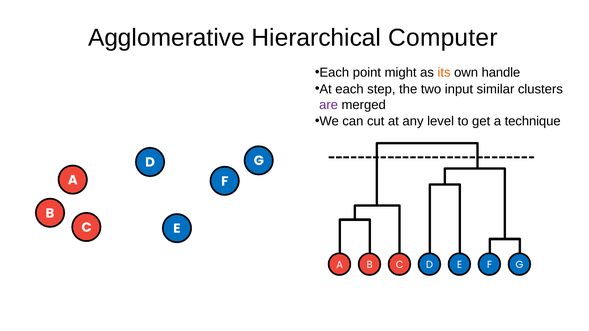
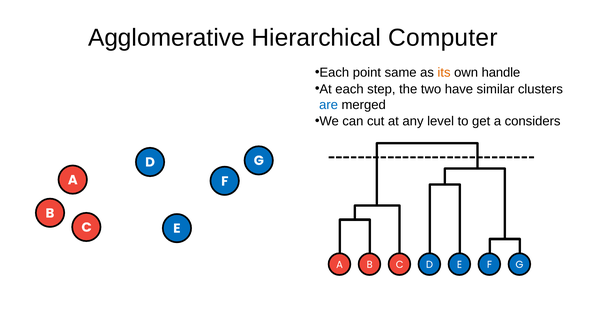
might: might -> same
input: input -> have
are colour: purple -> blue
technique: technique -> considers
